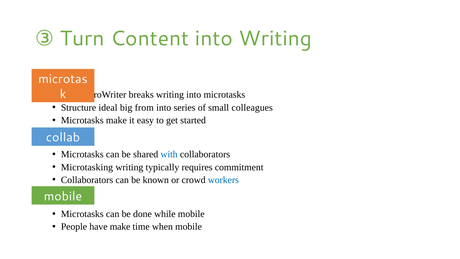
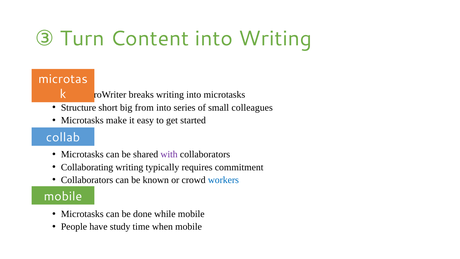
ideal: ideal -> short
with colour: blue -> purple
Microtasking: Microtasking -> Collaborating
have make: make -> study
